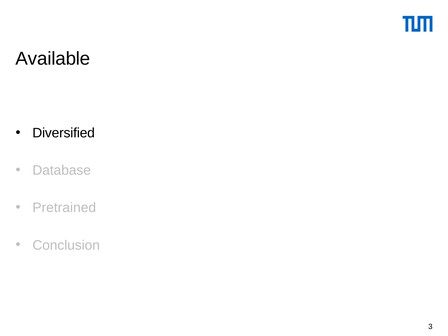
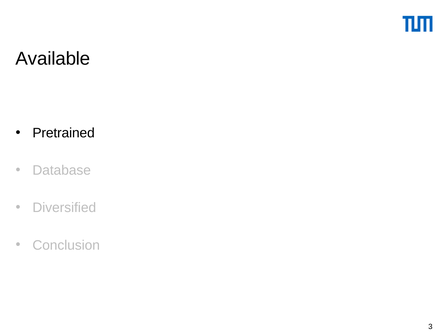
Diversified: Diversified -> Pretrained
Pretrained: Pretrained -> Diversified
